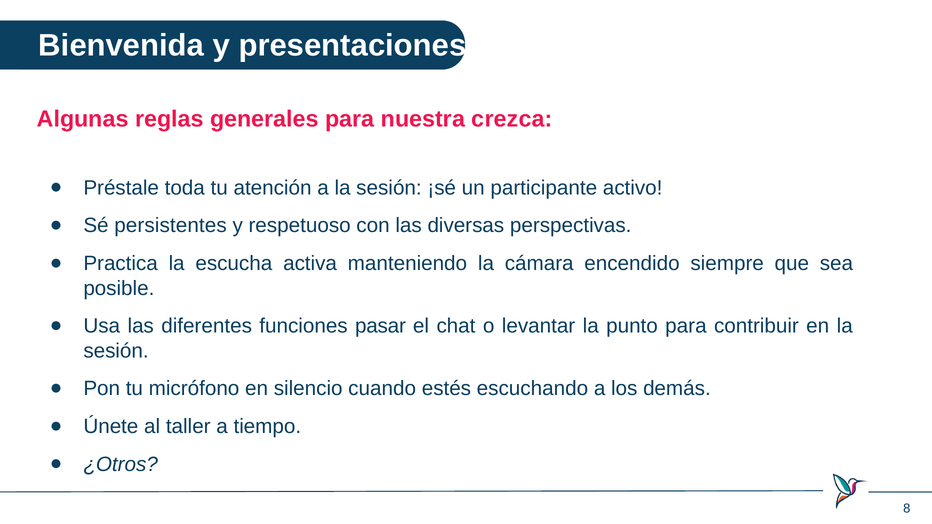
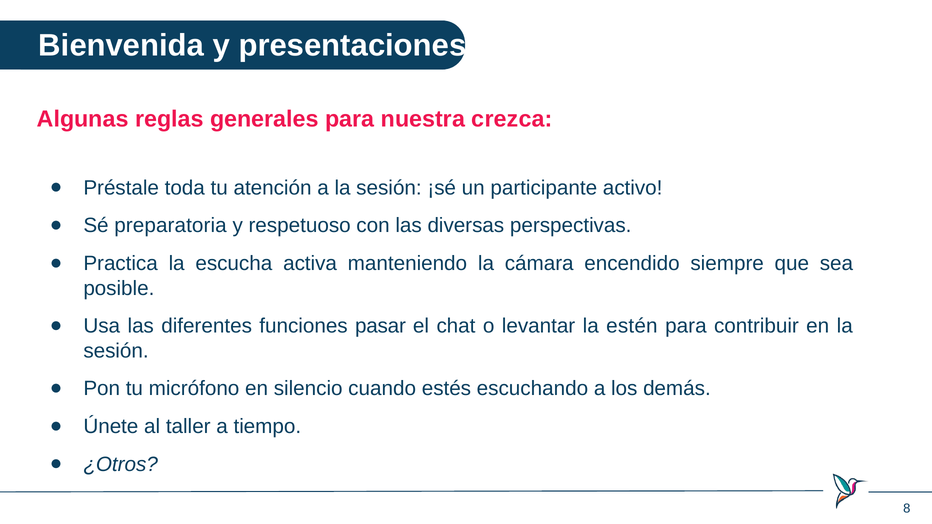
persistentes: persistentes -> preparatoria
punto: punto -> estén
